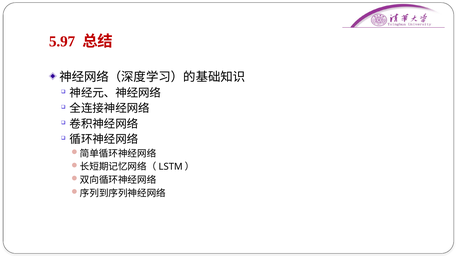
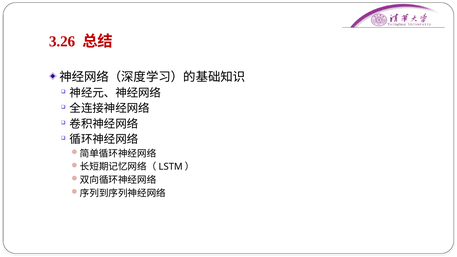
5.97: 5.97 -> 3.26
